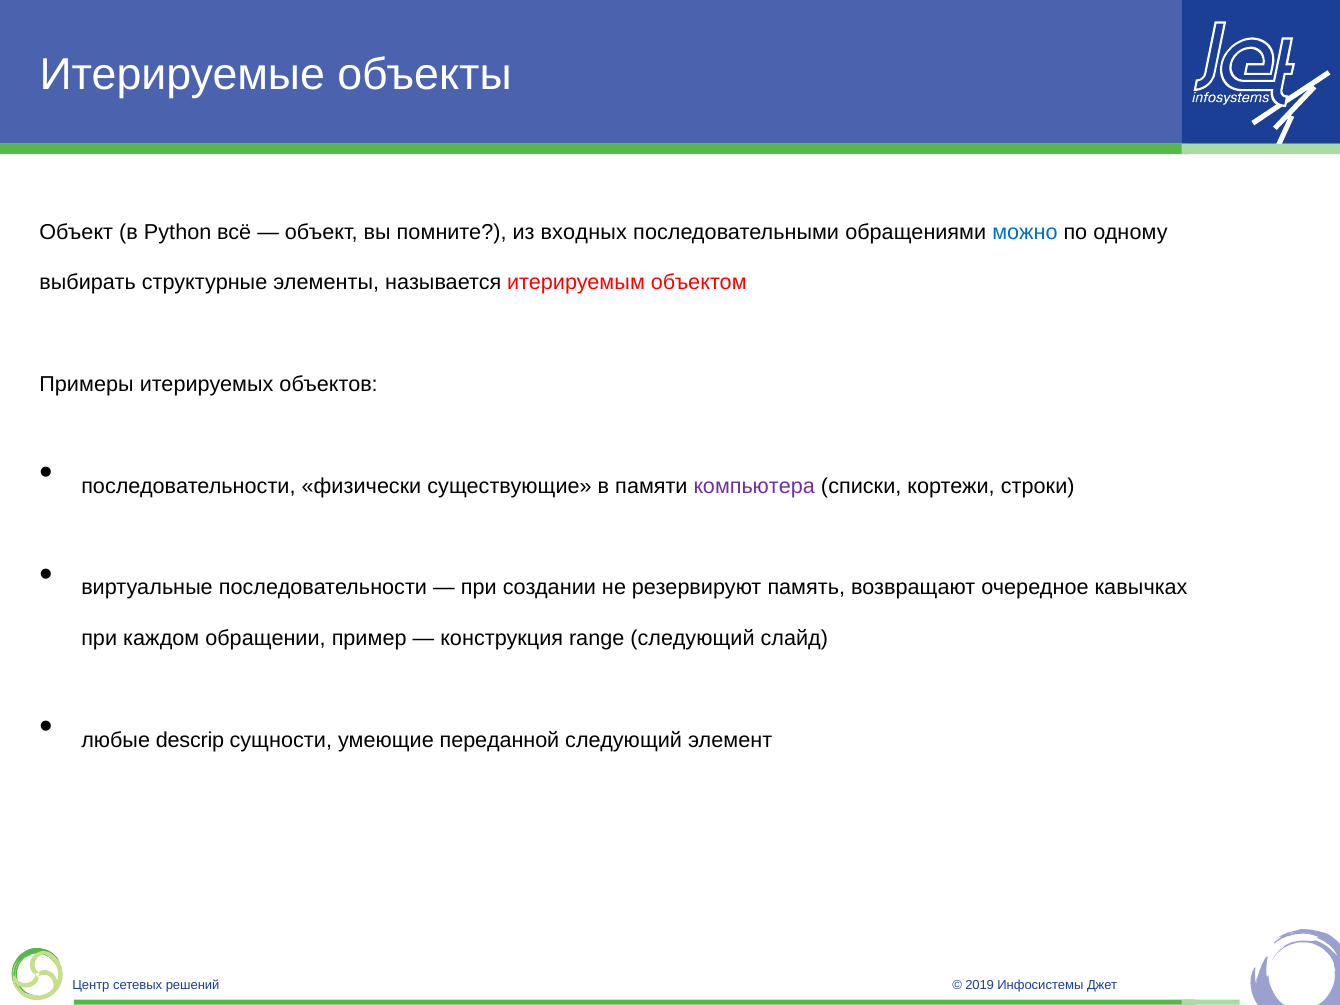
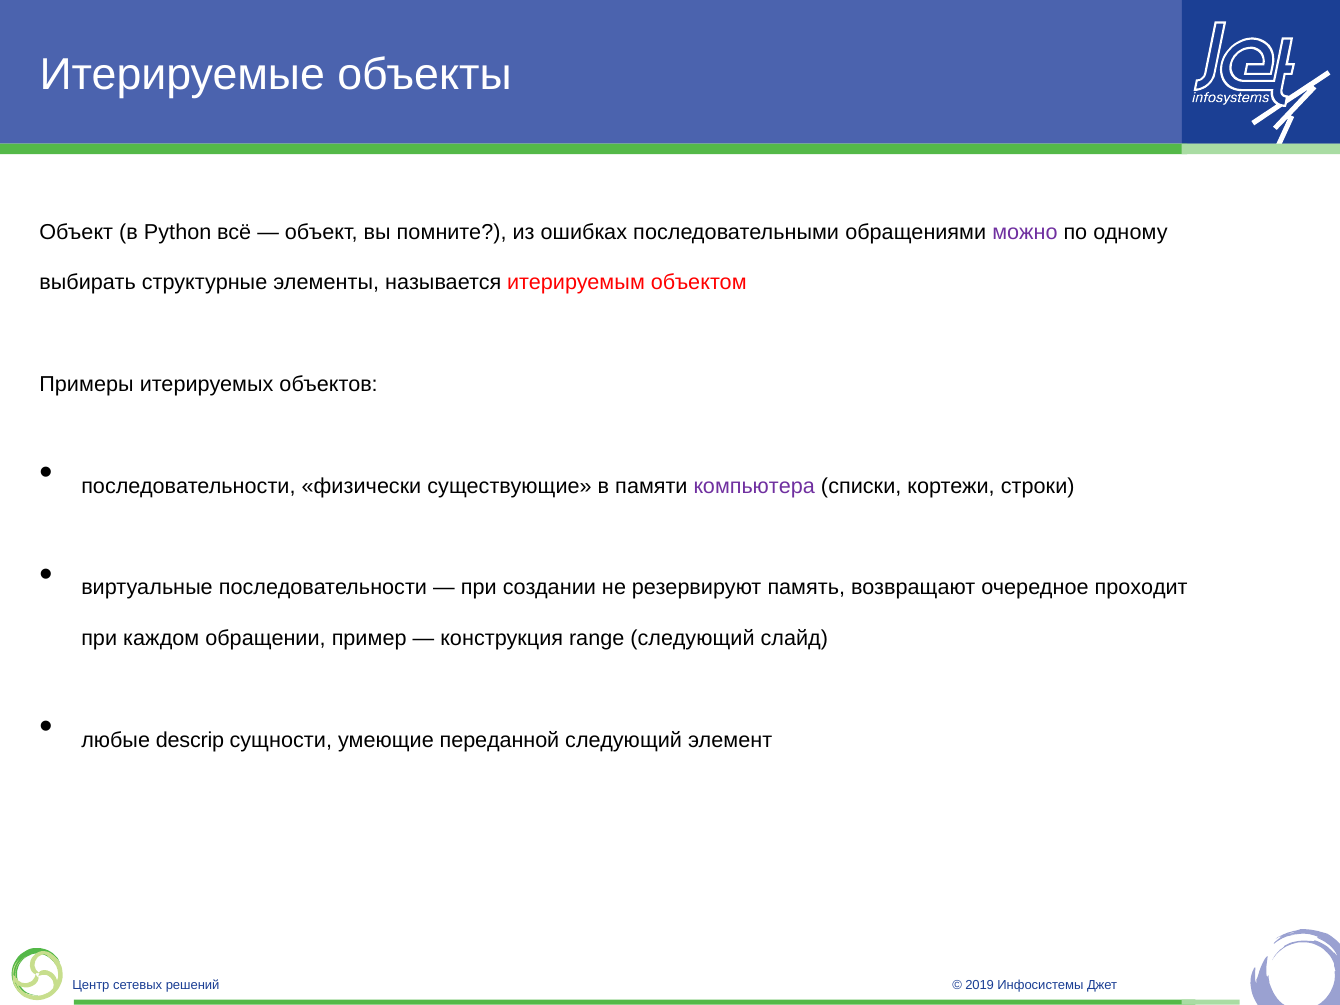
входных: входных -> ошибках
можно colour: blue -> purple
кавычках: кавычках -> проходит
